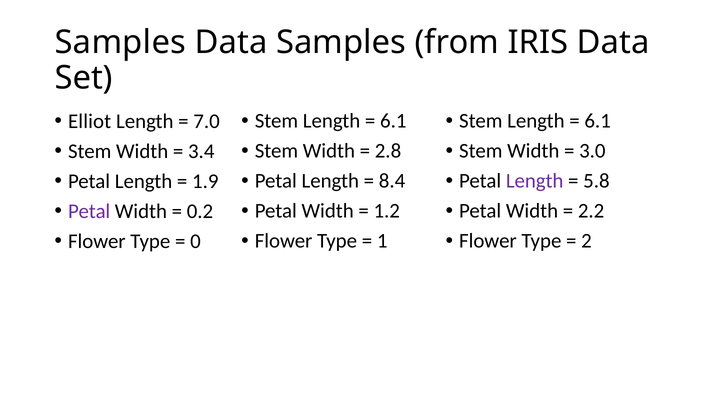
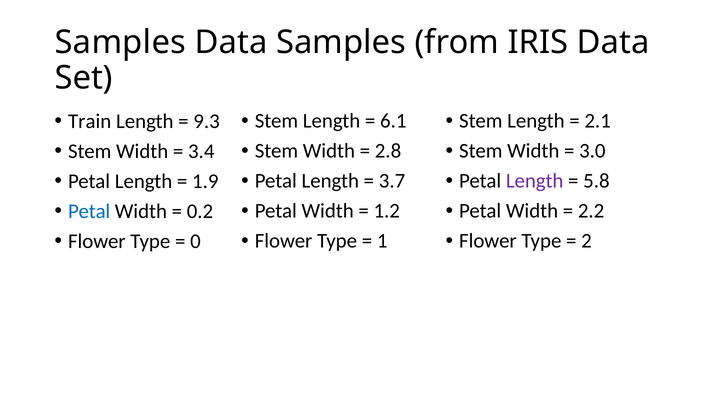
6.1 at (598, 121): 6.1 -> 2.1
Elliot: Elliot -> Train
7.0: 7.0 -> 9.3
8.4: 8.4 -> 3.7
Petal at (89, 211) colour: purple -> blue
